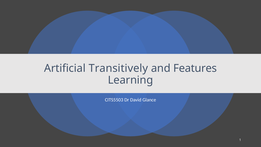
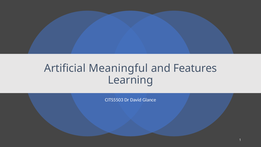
Transitively: Transitively -> Meaningful
